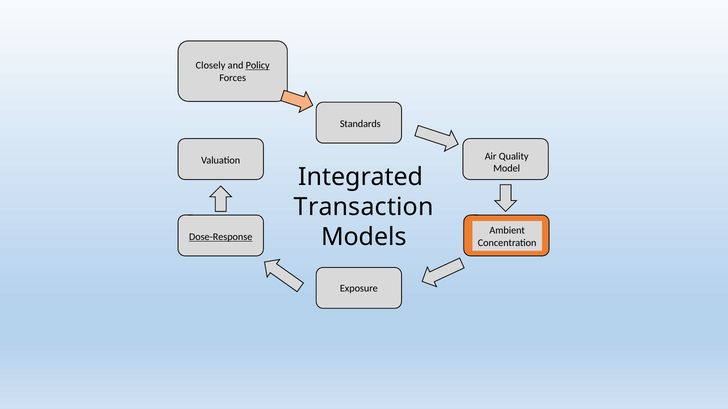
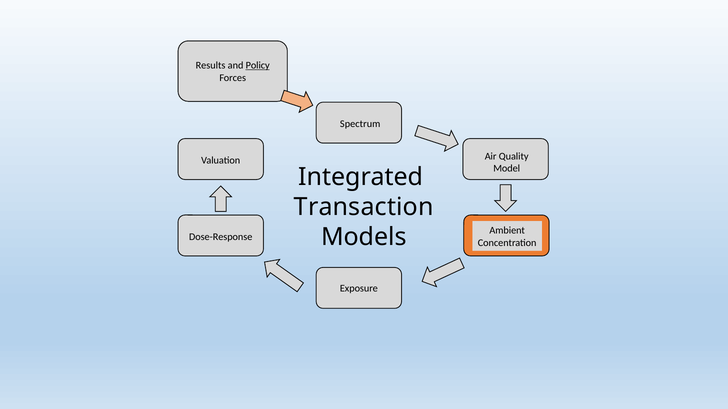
Closely: Closely -> Results
Standards: Standards -> Spectrum
Dose-Response underline: present -> none
